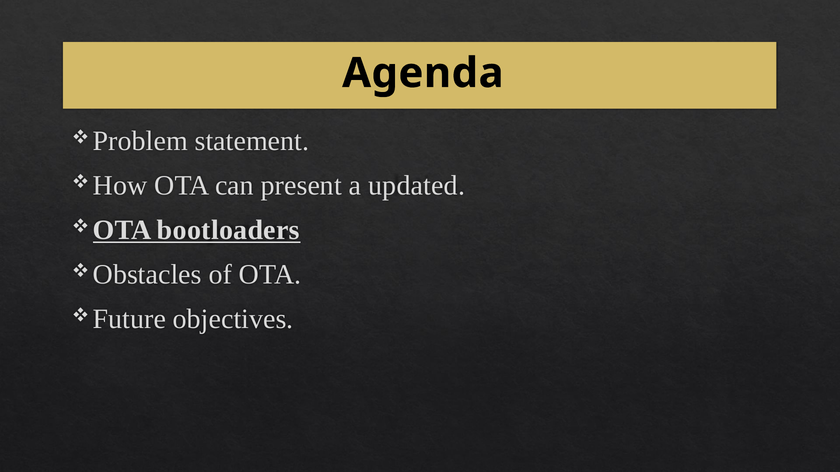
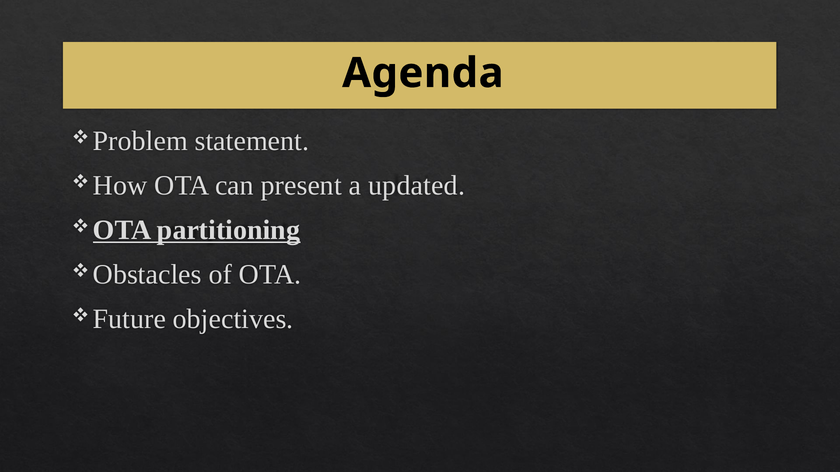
bootloaders: bootloaders -> partitioning
